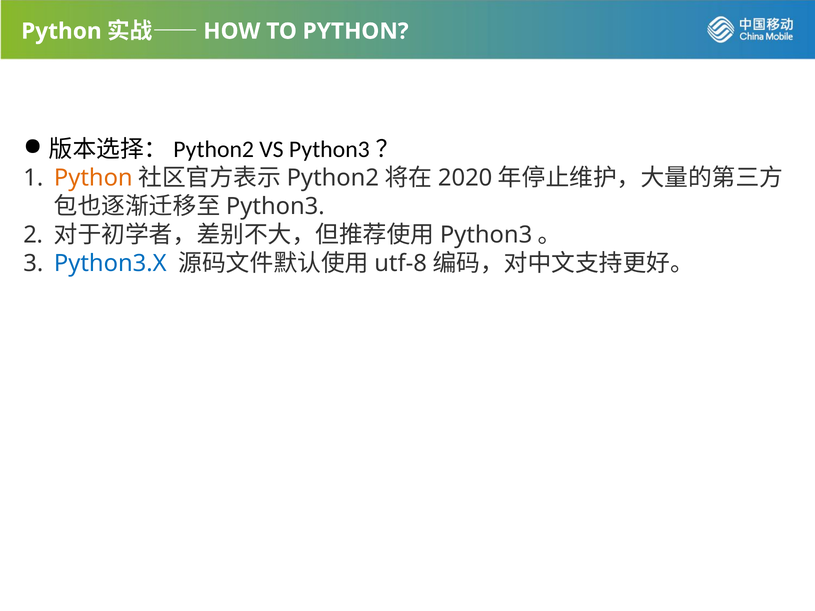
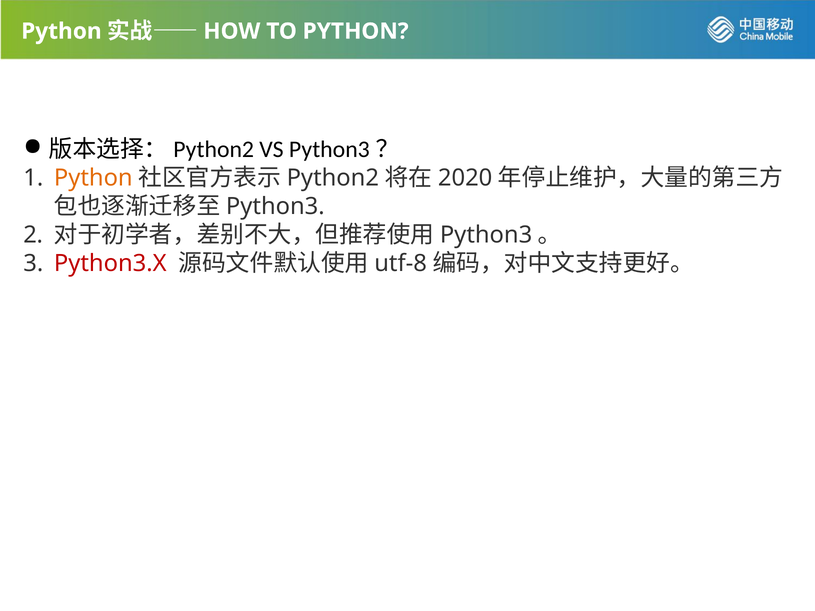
Python3.X colour: blue -> red
